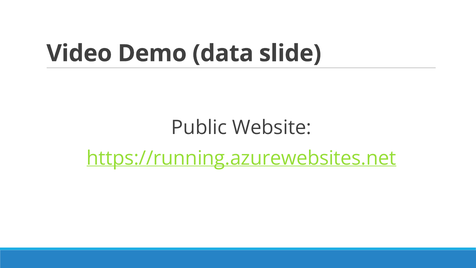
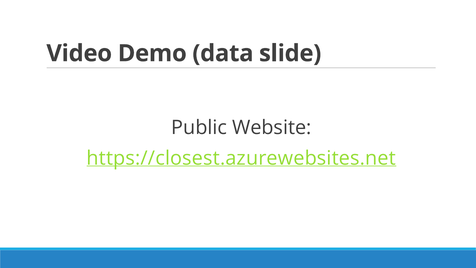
https://running.azurewebsites.net: https://running.azurewebsites.net -> https://closest.azurewebsites.net
